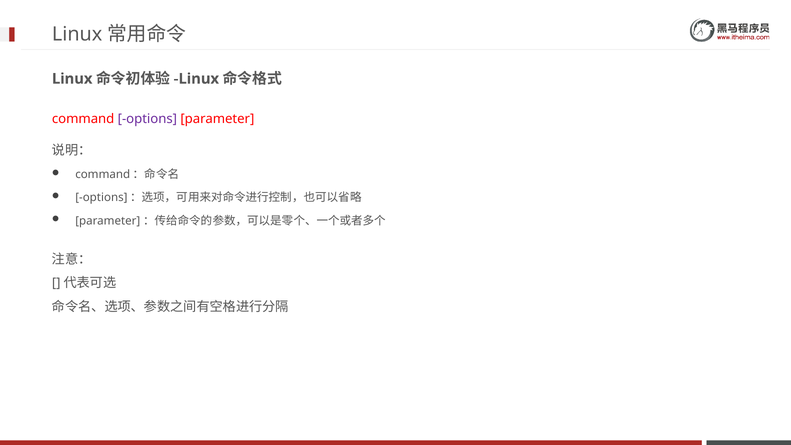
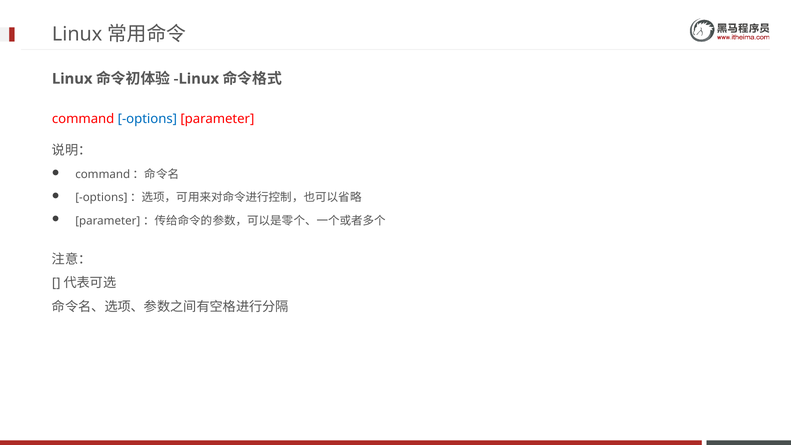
options colour: purple -> blue
